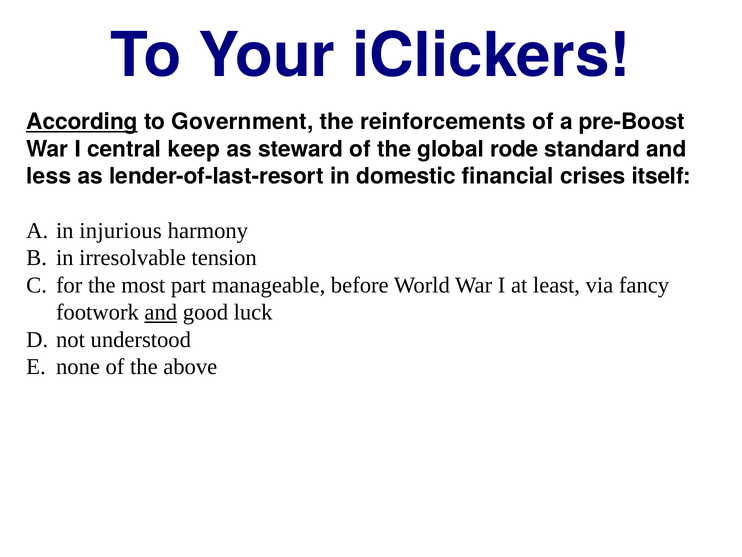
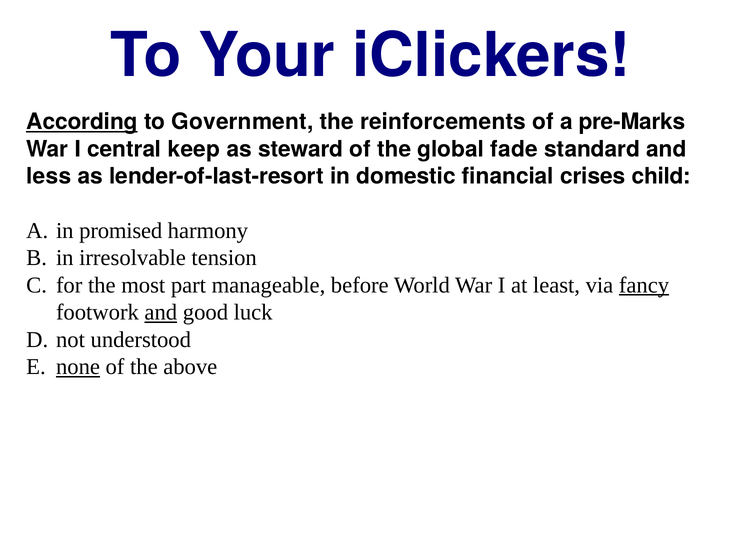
pre-Boost: pre-Boost -> pre-Marks
rode: rode -> fade
itself: itself -> child
injurious: injurious -> promised
fancy underline: none -> present
none underline: none -> present
